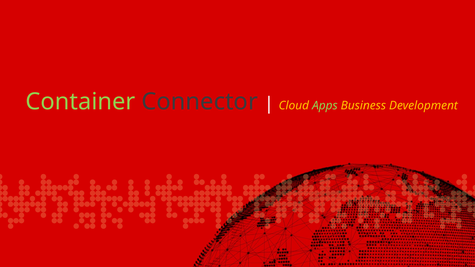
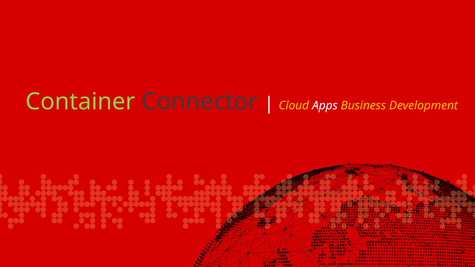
Apps colour: light green -> white
